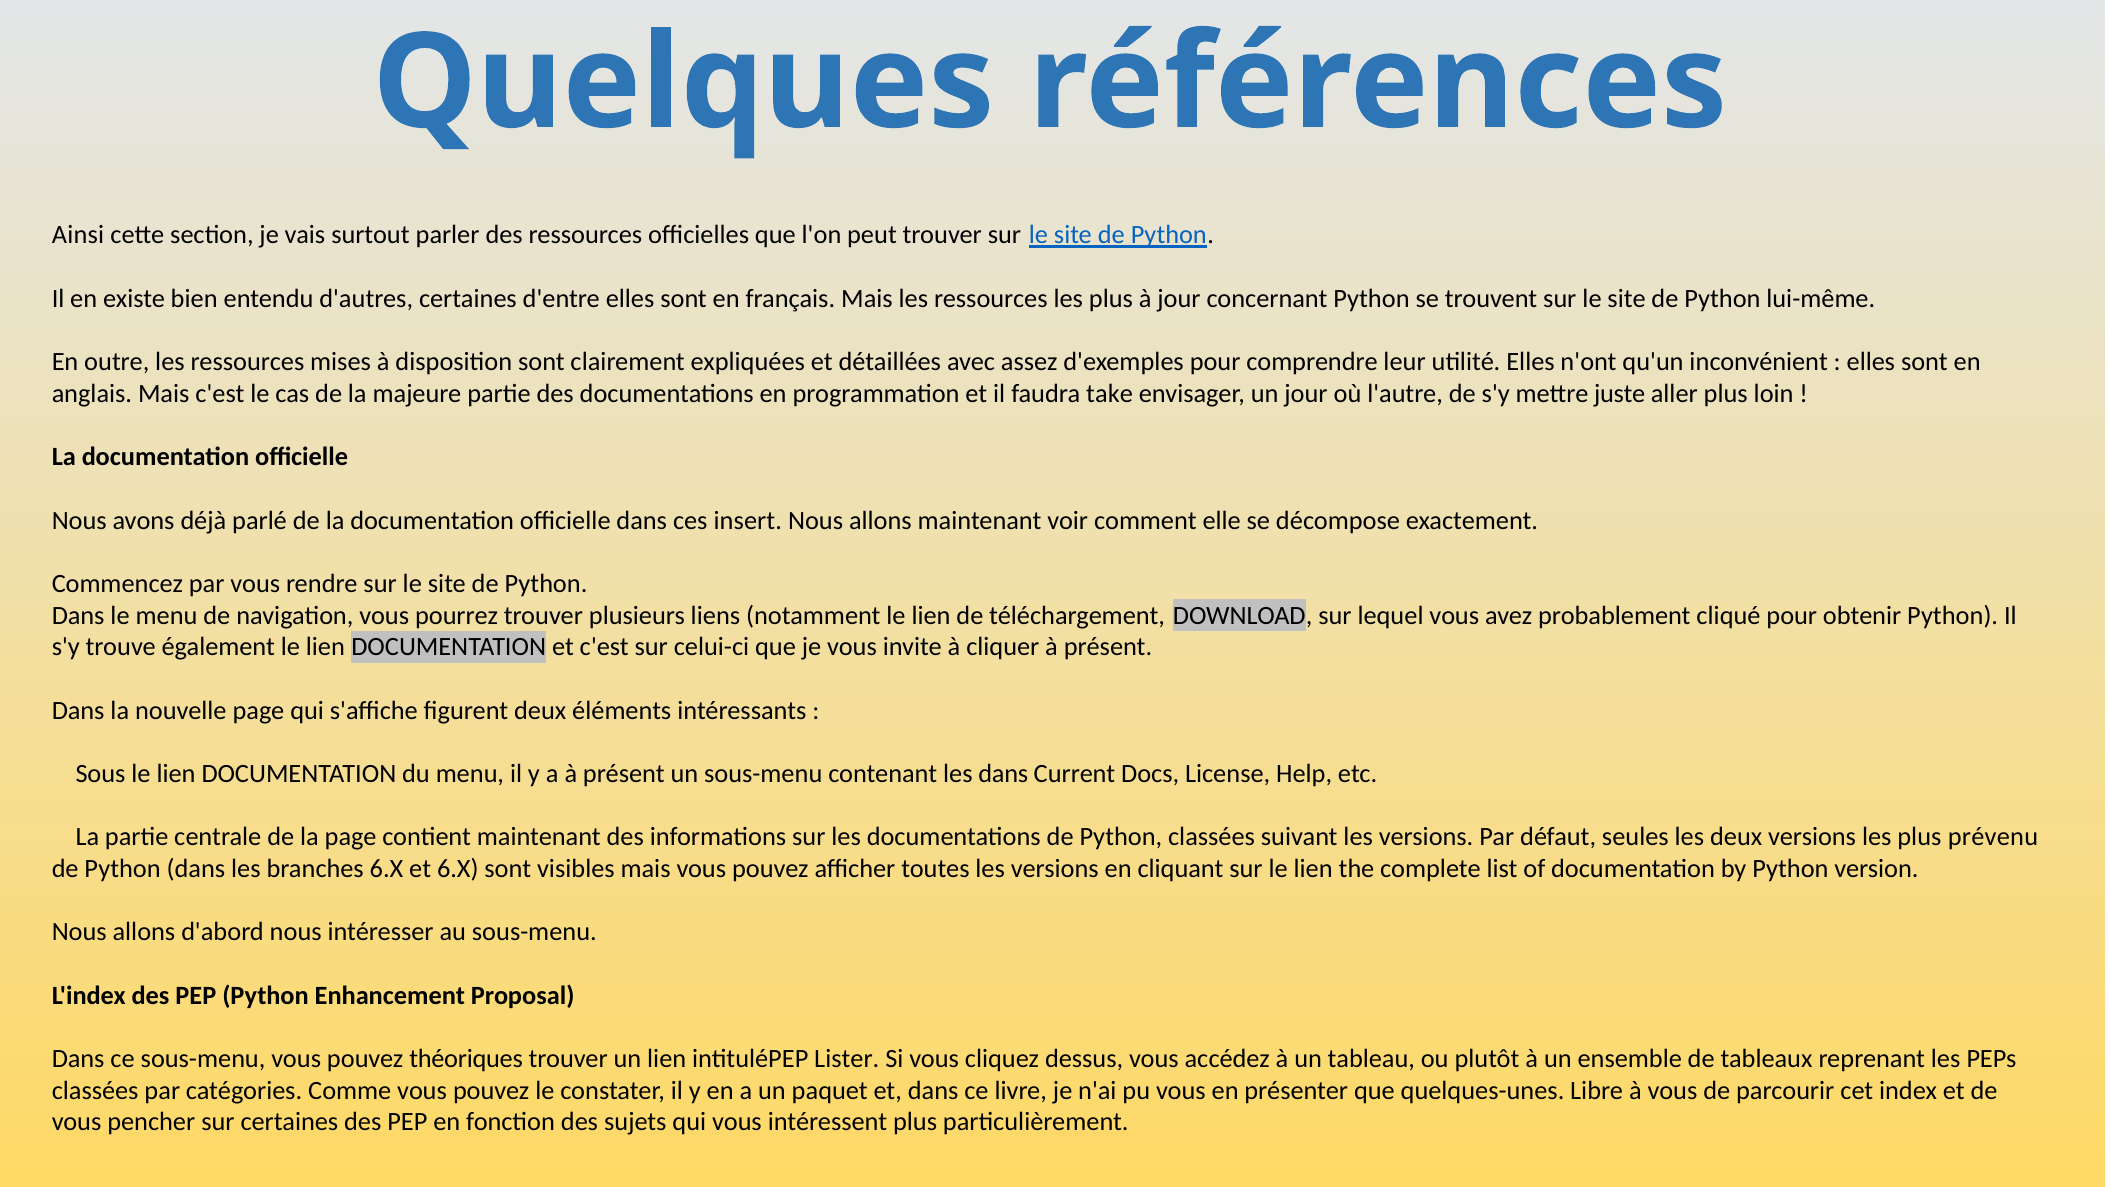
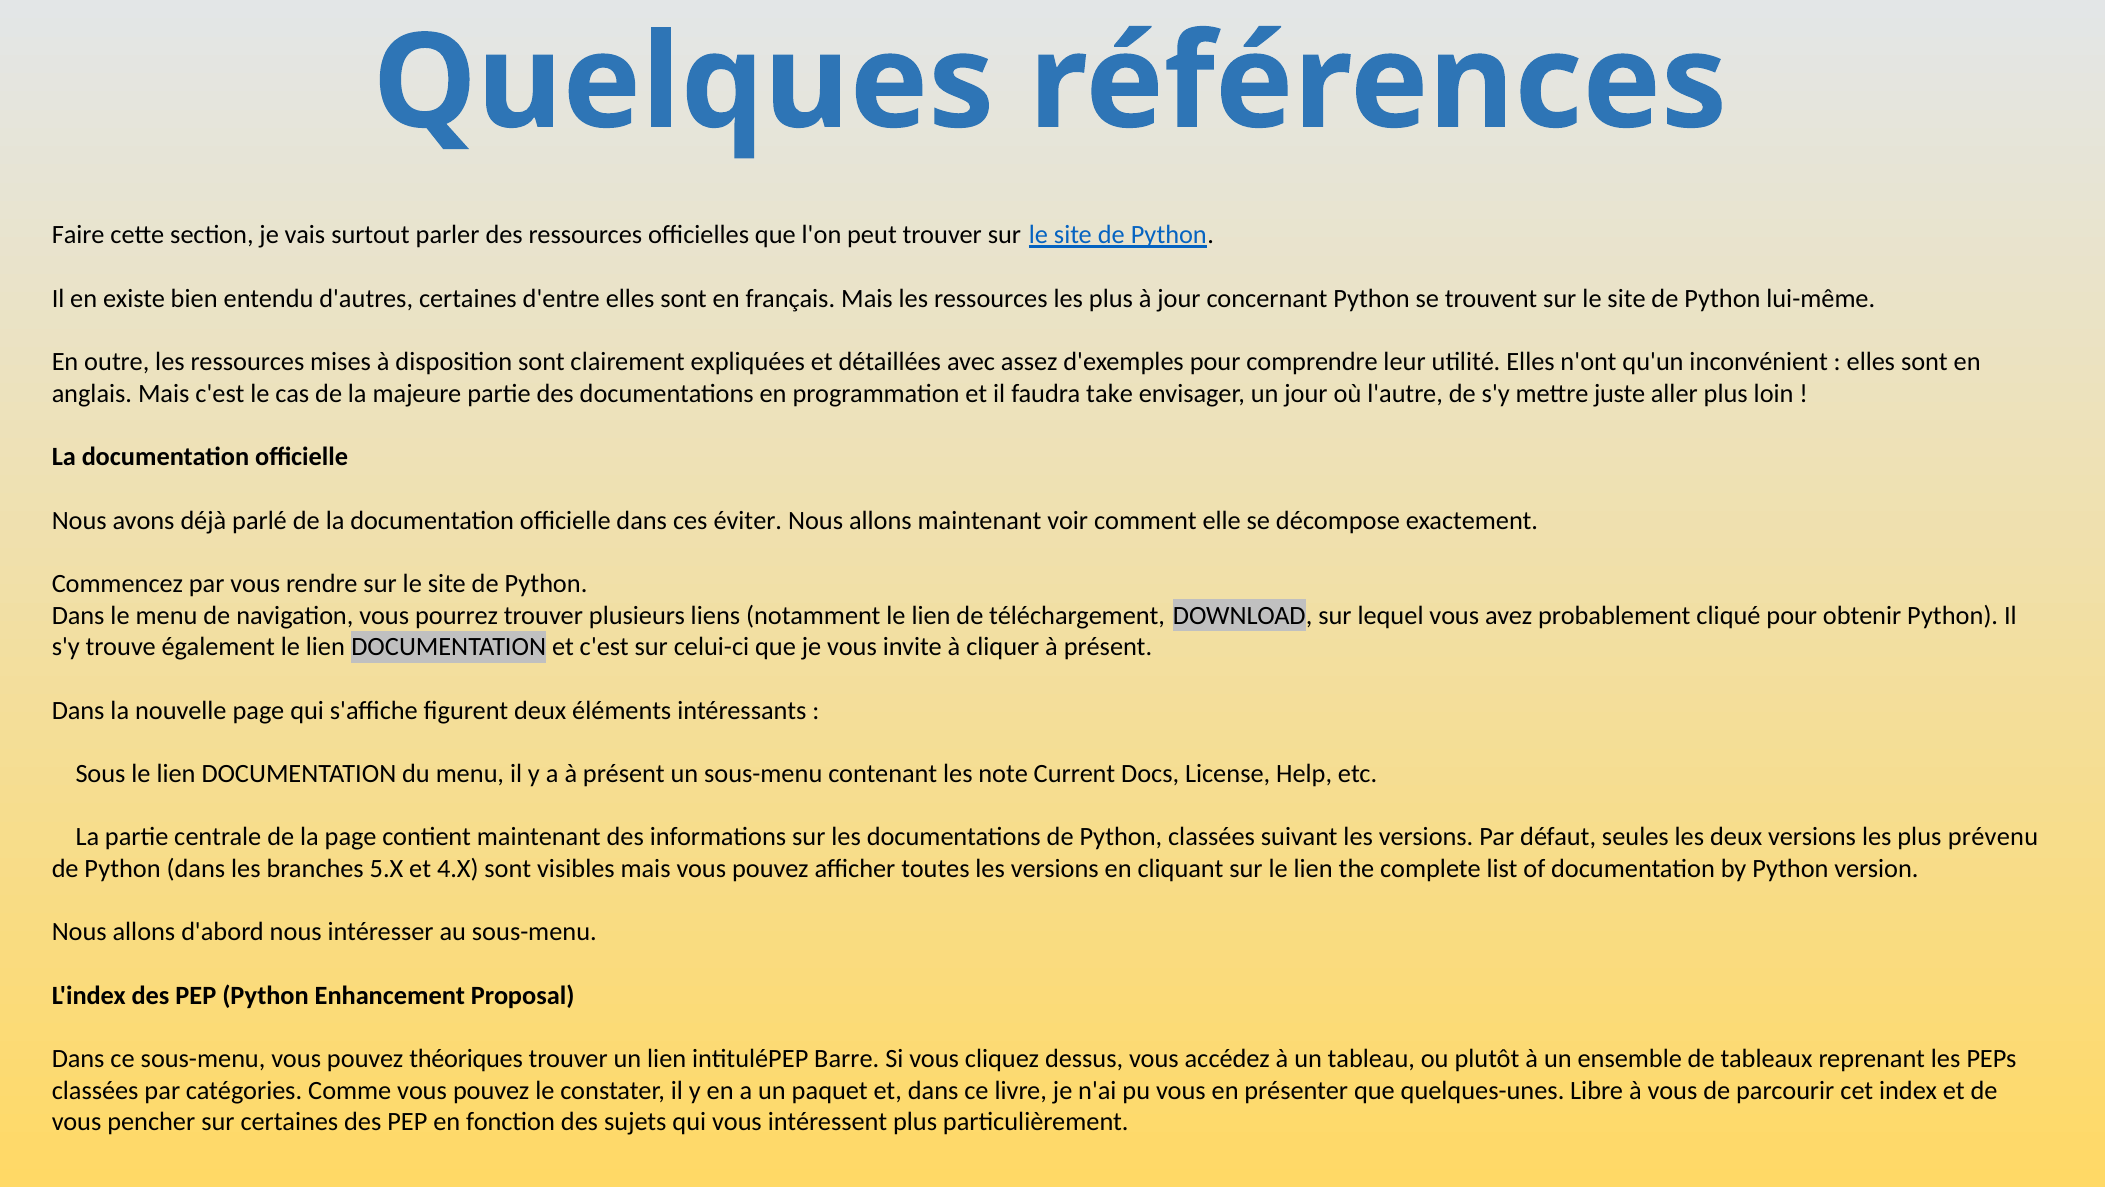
Ainsi: Ainsi -> Faire
insert: insert -> éviter
les dans: dans -> note
branches 6.X: 6.X -> 5.X
et 6.X: 6.X -> 4.X
Lister: Lister -> Barre
